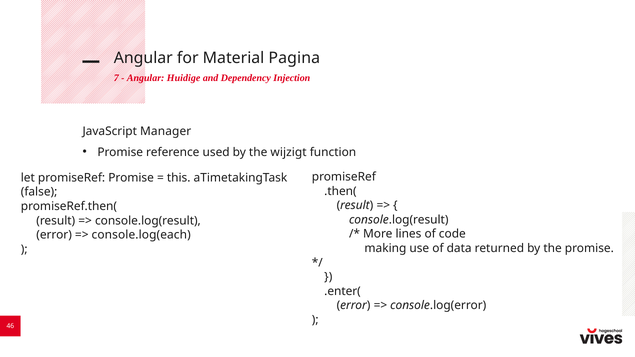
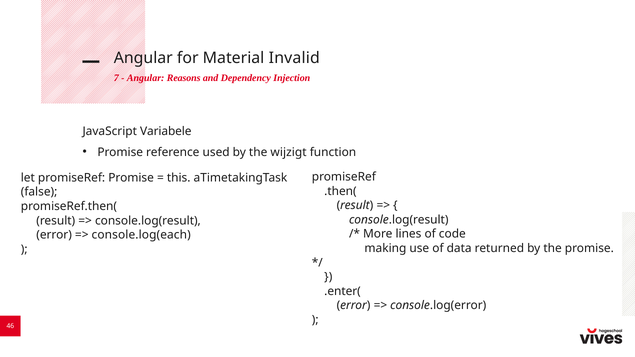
Pagina: Pagina -> Invalid
Huidige: Huidige -> Reasons
Manager: Manager -> Variabele
